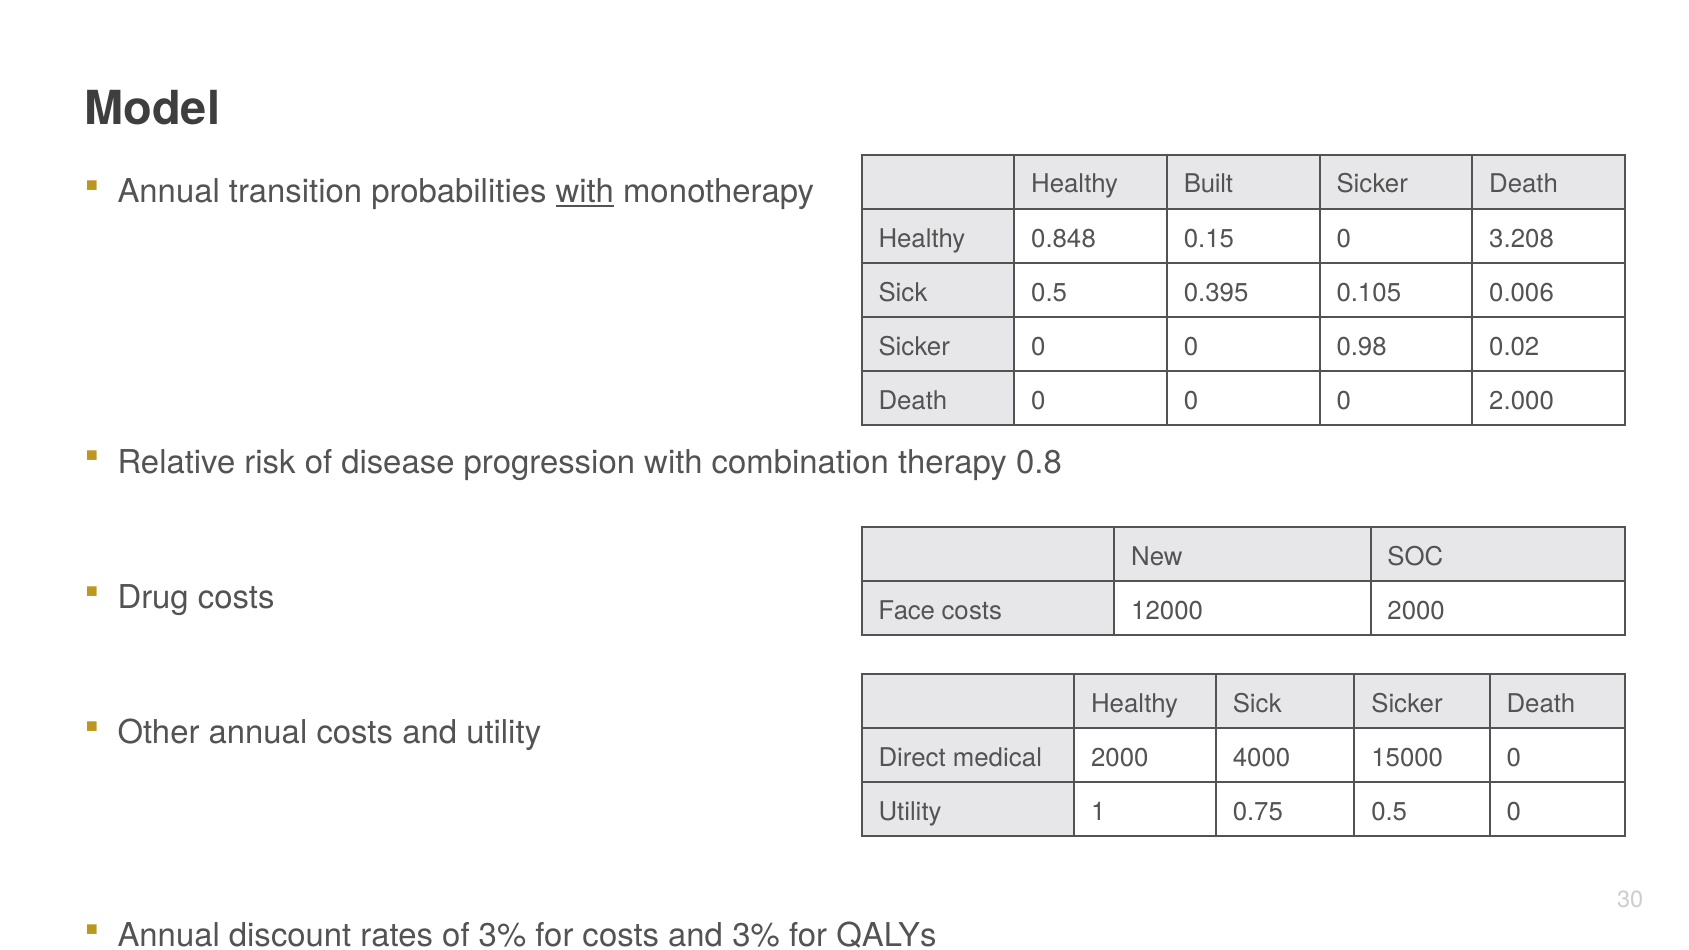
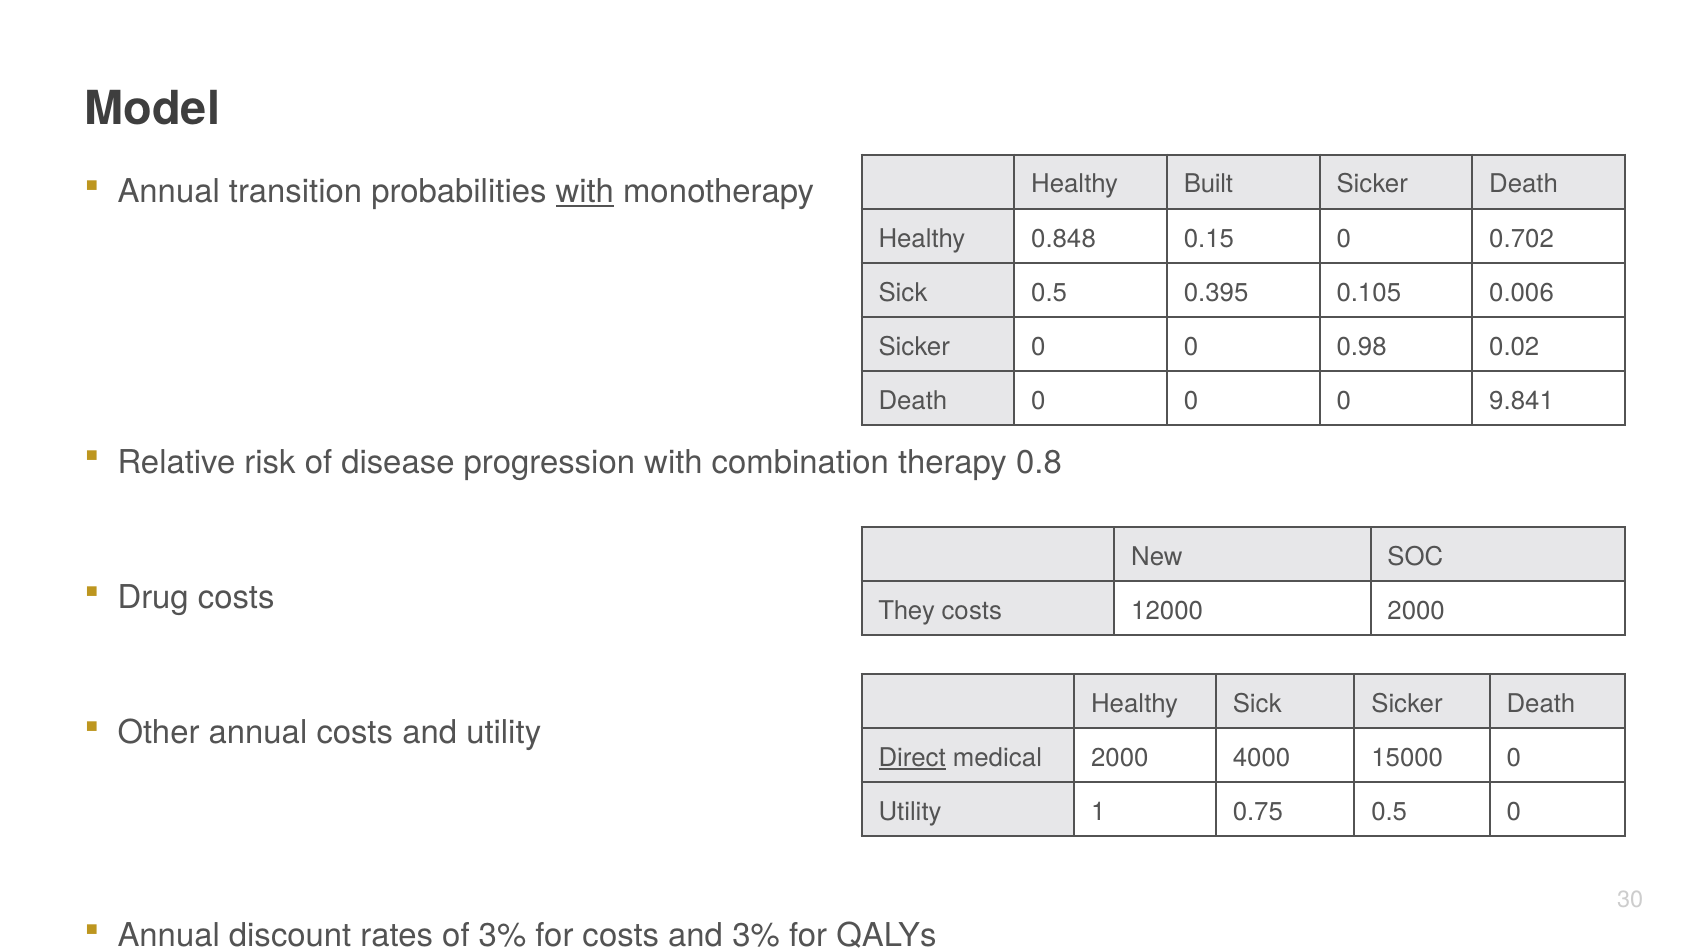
3.208: 3.208 -> 0.702
2.000: 2.000 -> 9.841
Face: Face -> They
Direct underline: none -> present
